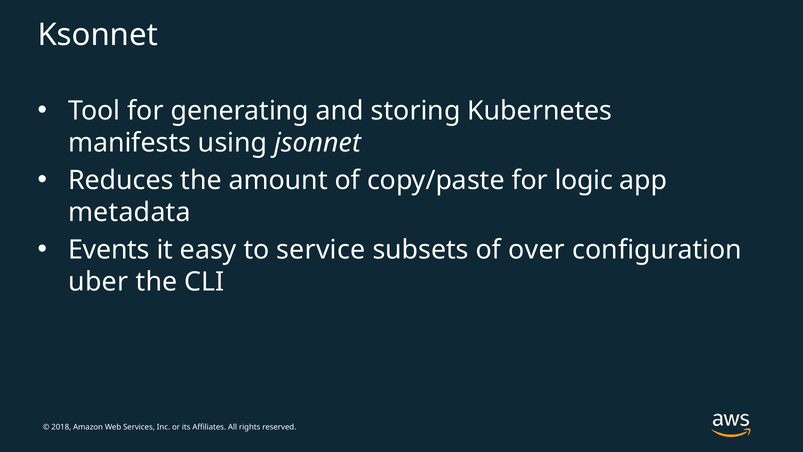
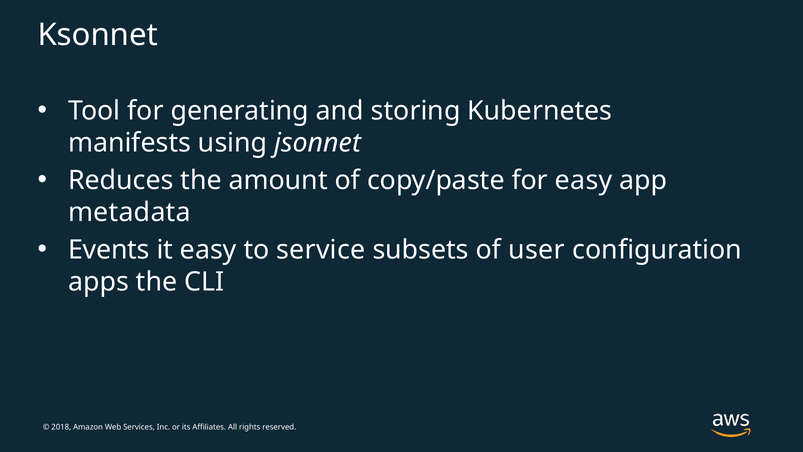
for logic: logic -> easy
over: over -> user
uber: uber -> apps
